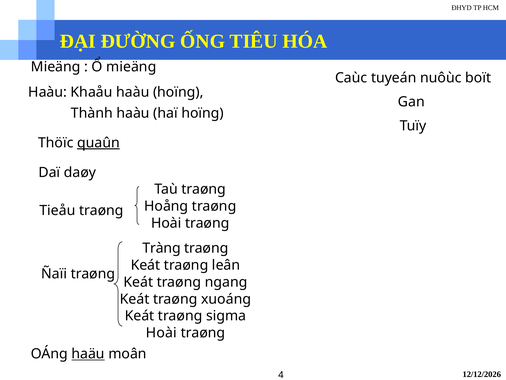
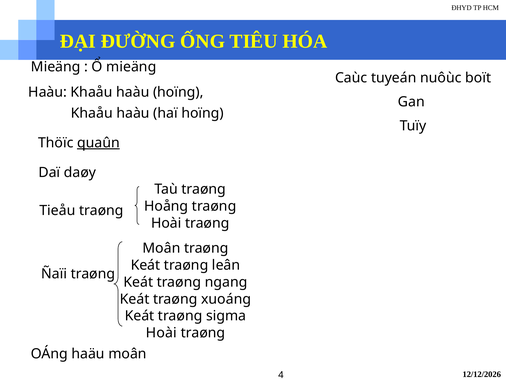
Thành at (92, 113): Thành -> Khaåu
Tràng at (162, 248): Tràng -> Moân
haäu underline: present -> none
